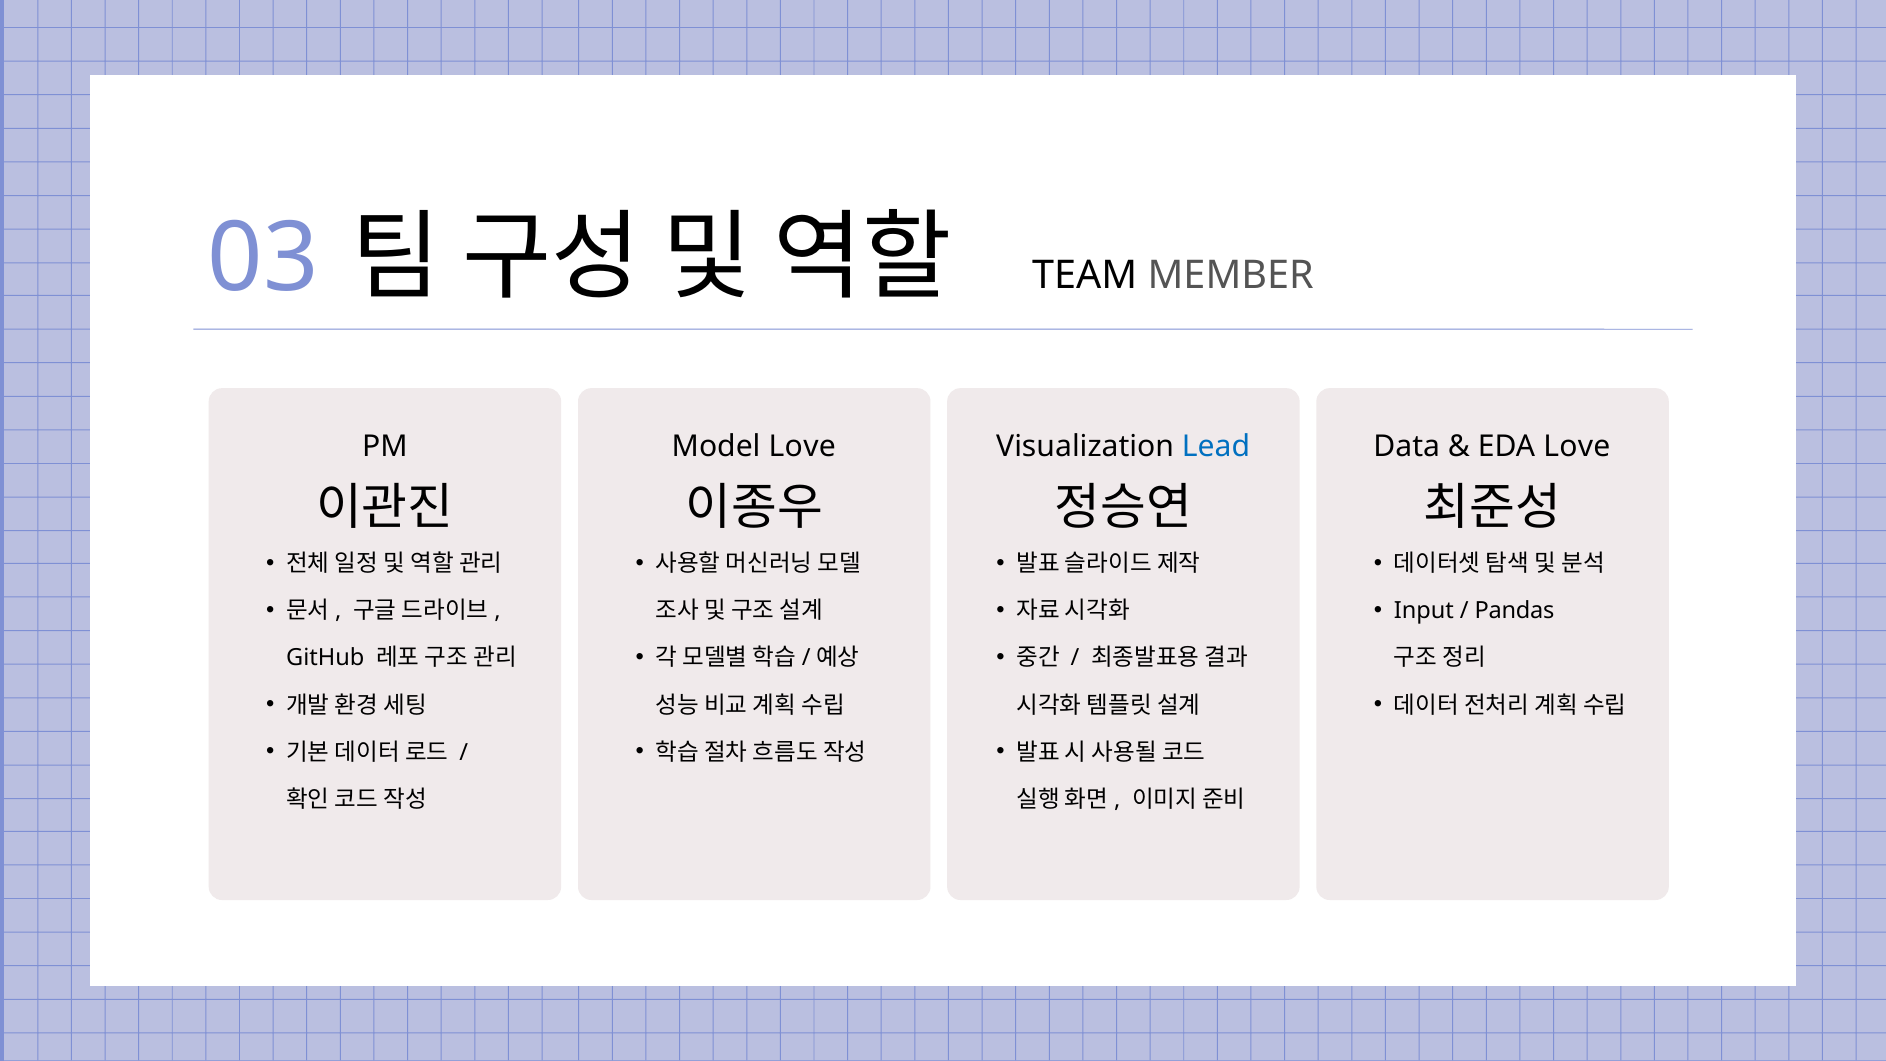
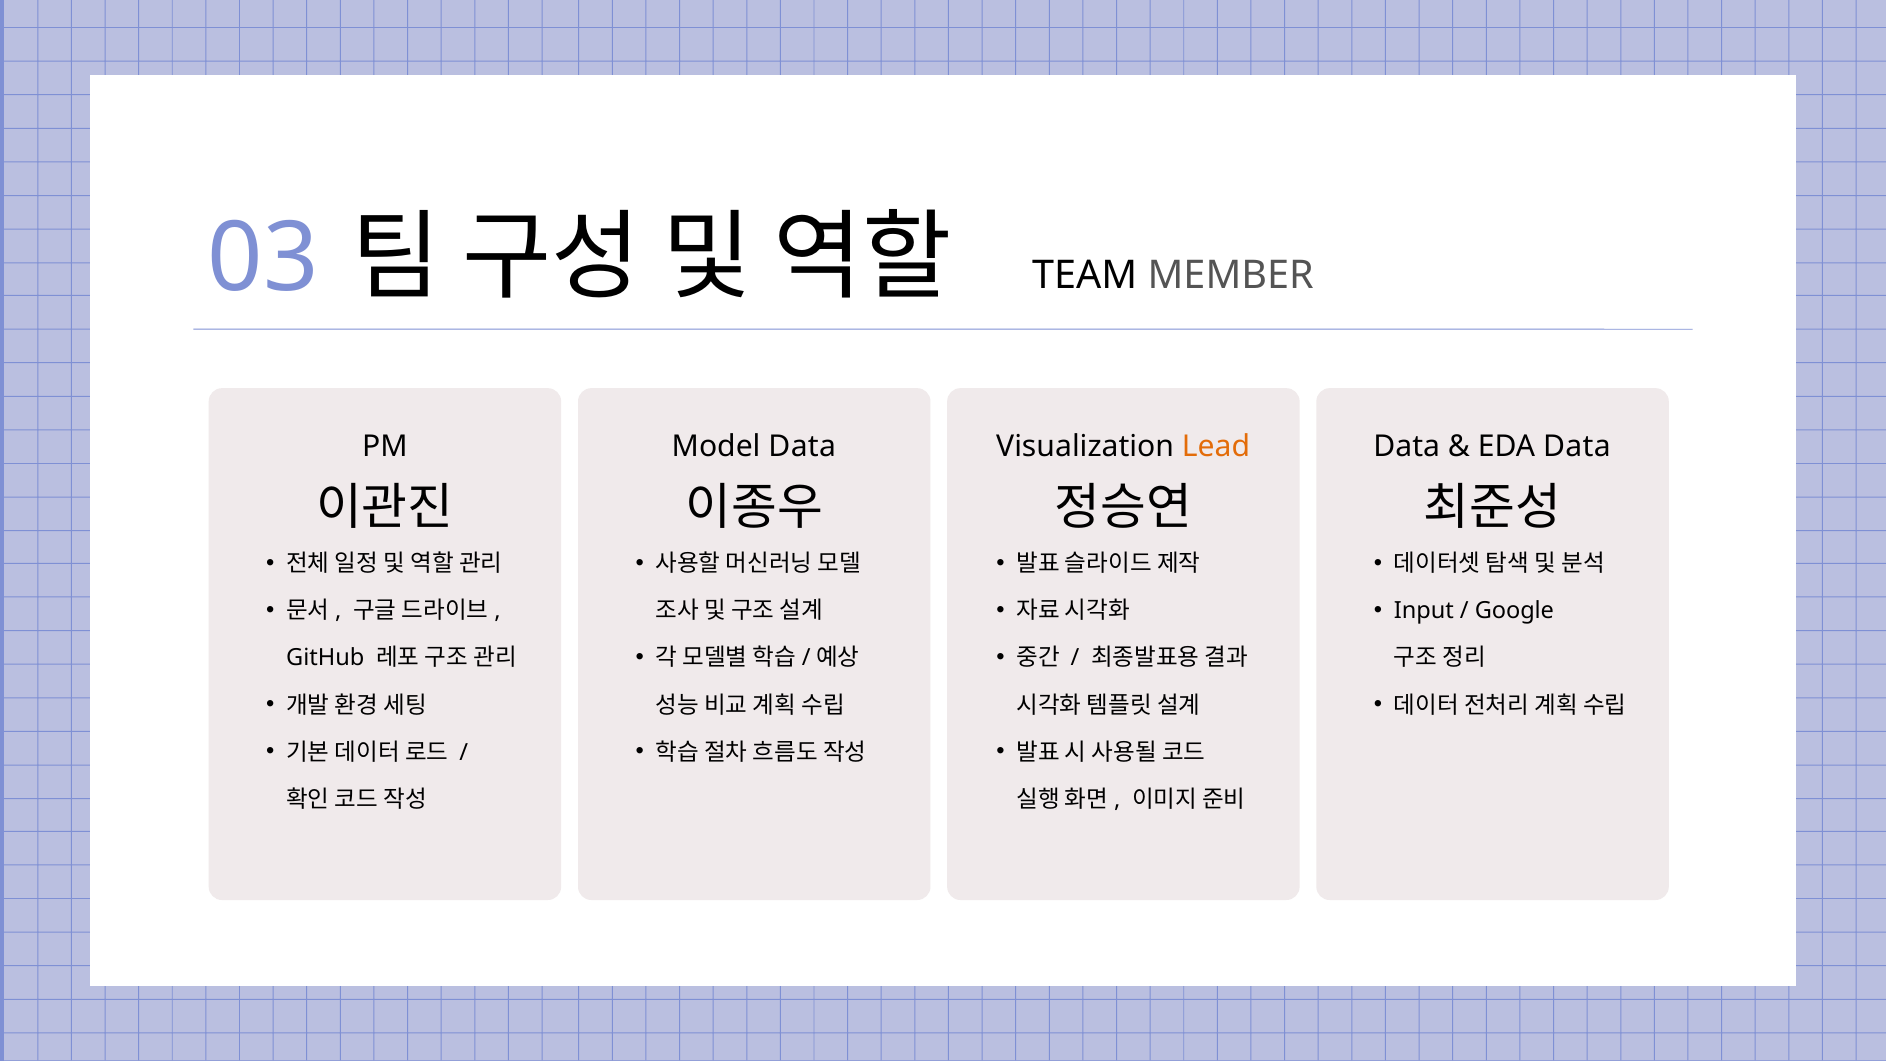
Model Love: Love -> Data
Lead colour: blue -> orange
EDA Love: Love -> Data
Pandas: Pandas -> Google
